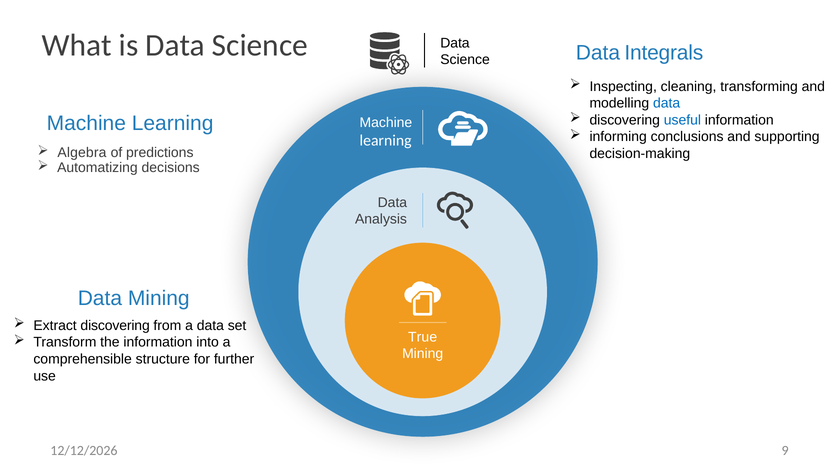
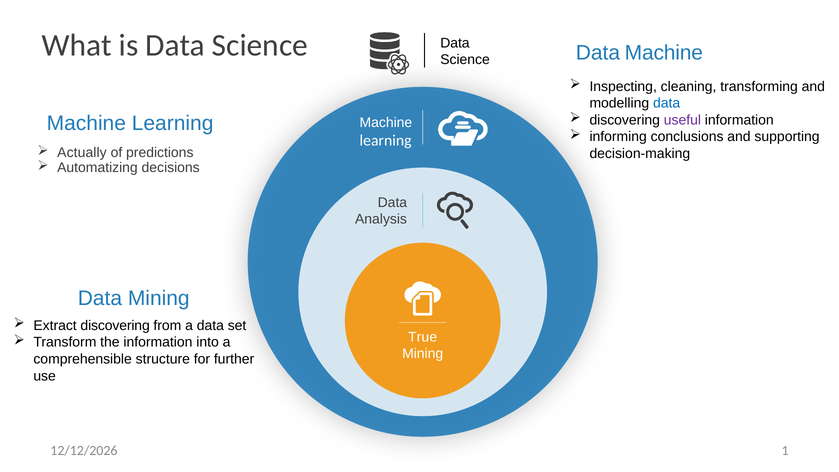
Data Integrals: Integrals -> Machine
useful colour: blue -> purple
Algebra: Algebra -> Actually
9: 9 -> 1
